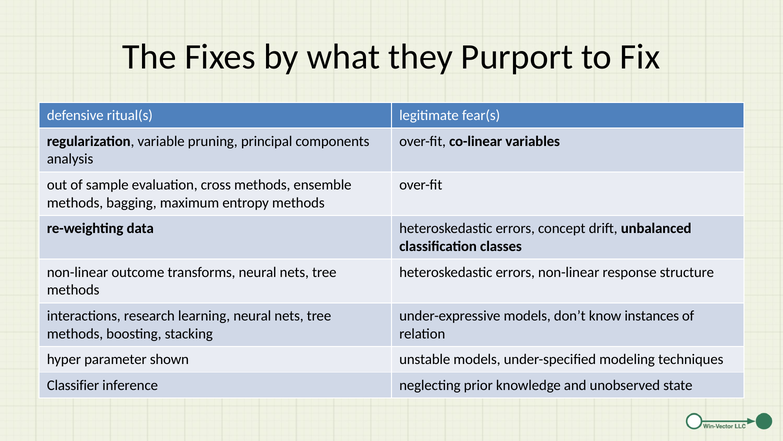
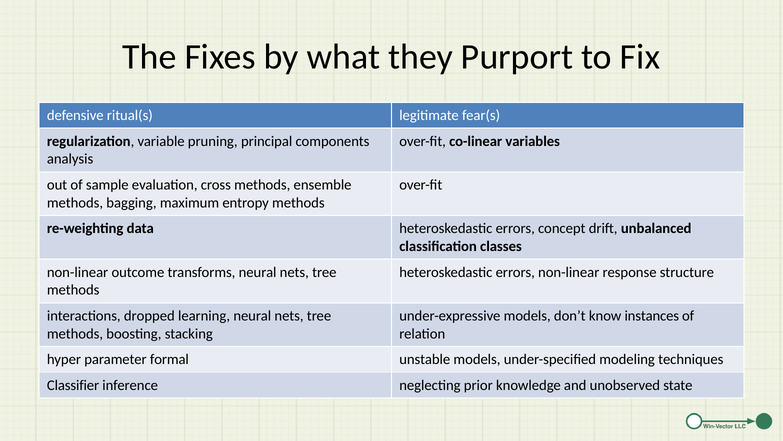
research: research -> dropped
shown: shown -> formal
